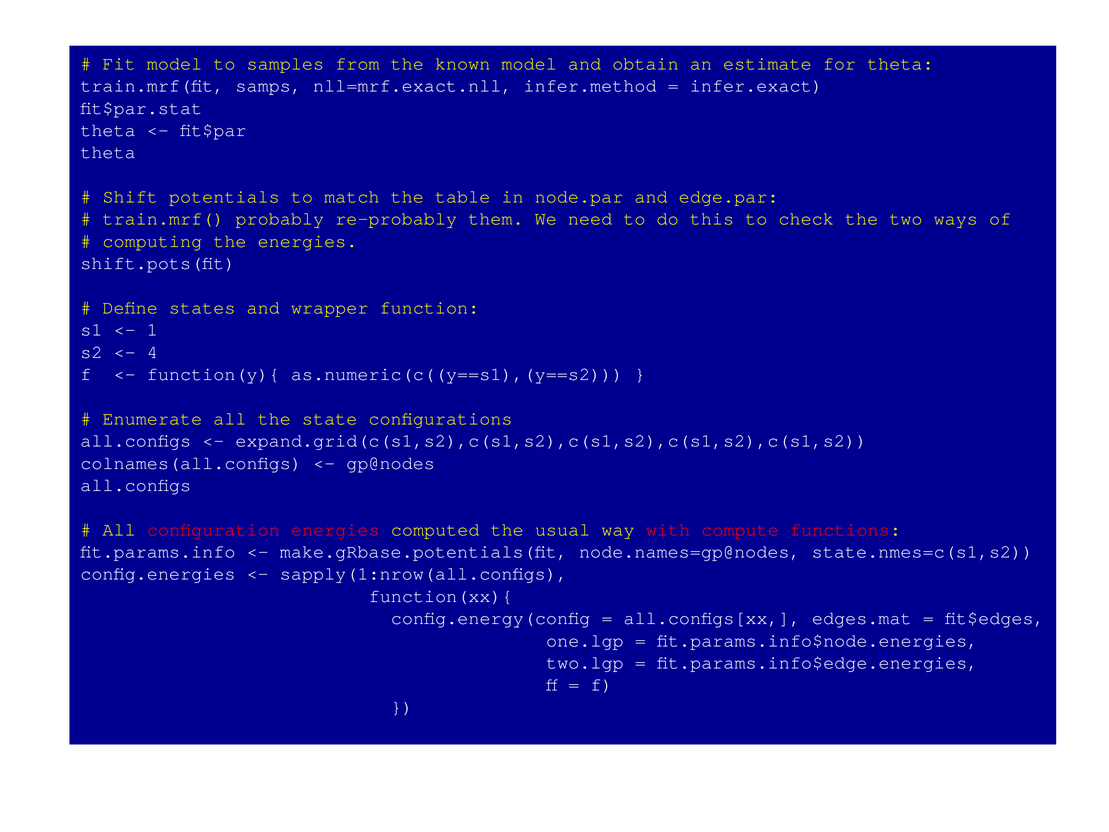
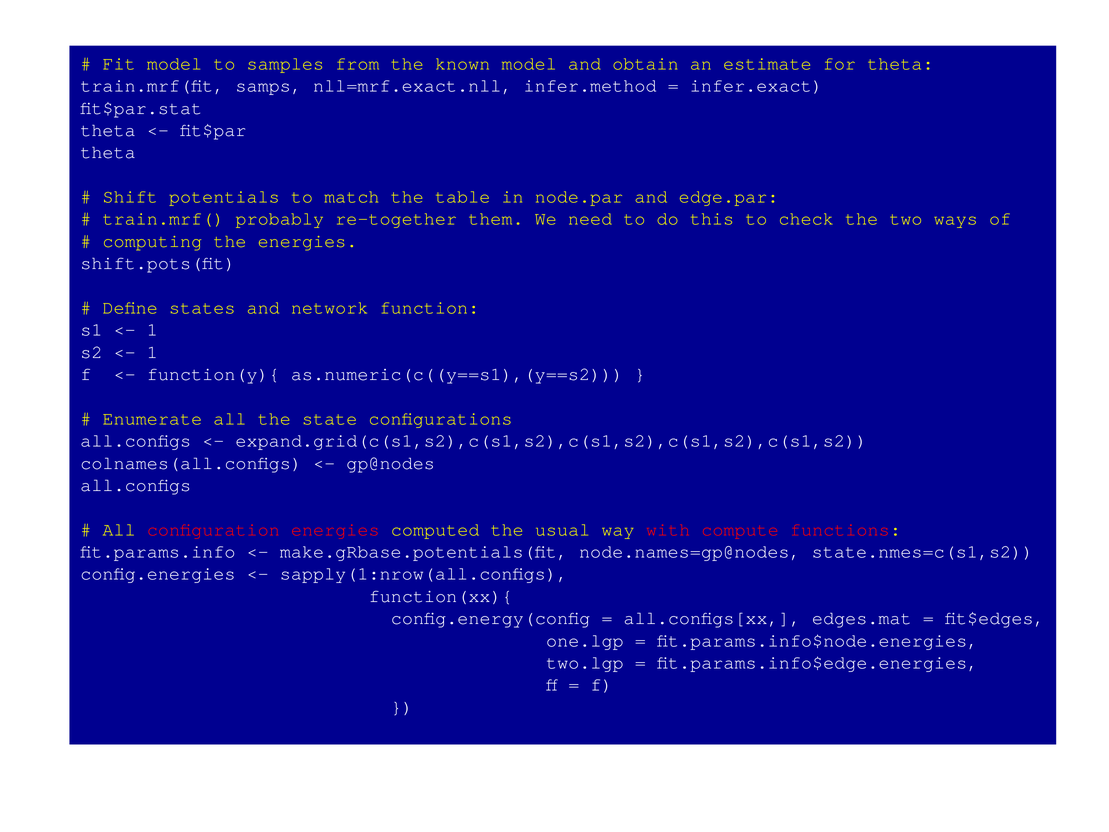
re-probably: re-probably -> re-together
wrapper: wrapper -> network
4 at (152, 352): 4 -> 1
